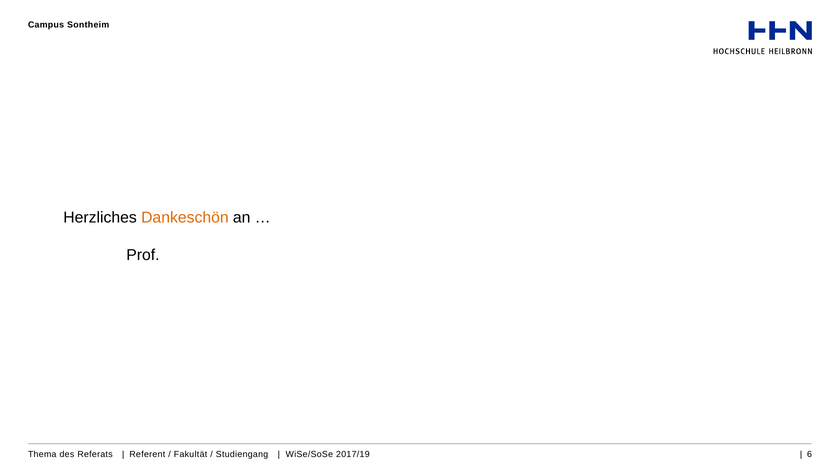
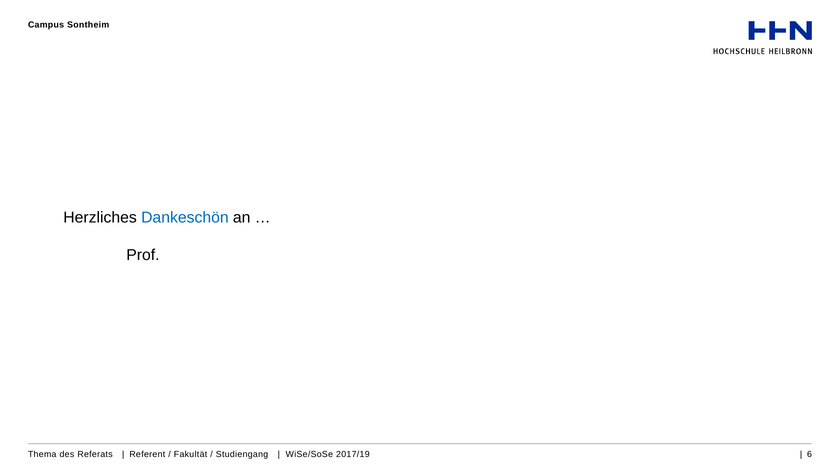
Dankeschön colour: orange -> blue
